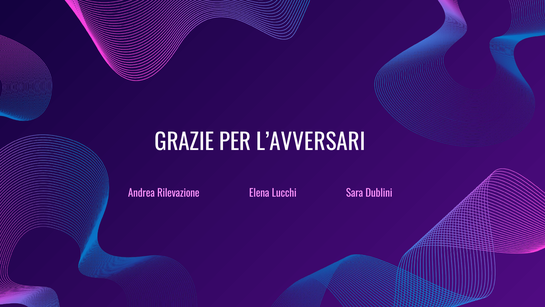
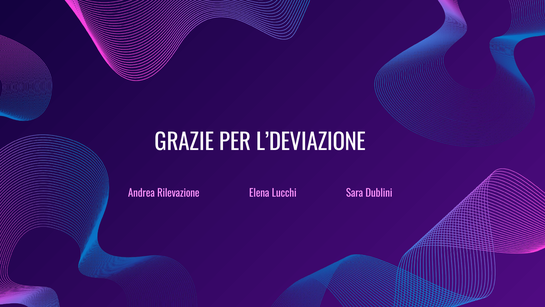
L’AVVERSARI: L’AVVERSARI -> L’DEVIAZIONE
